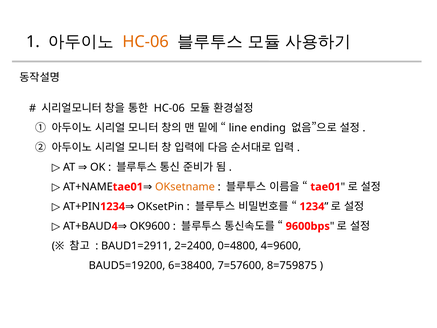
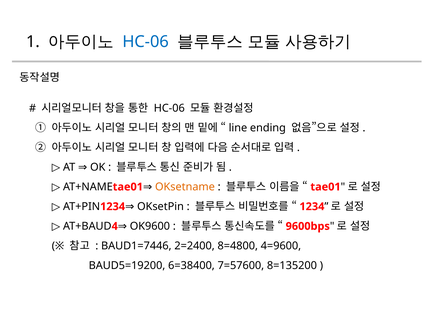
HC-06 at (146, 42) colour: orange -> blue
BAUD1=2911: BAUD1=2911 -> BAUD1=7446
0=4800: 0=4800 -> 8=4800
8=759875: 8=759875 -> 8=135200
